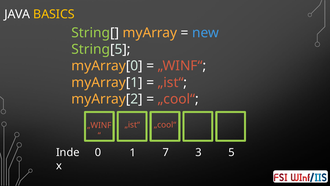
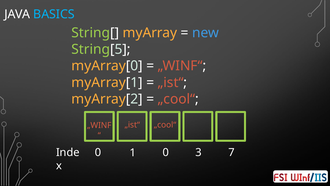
BASICS colour: yellow -> light blue
1 7: 7 -> 0
5: 5 -> 7
